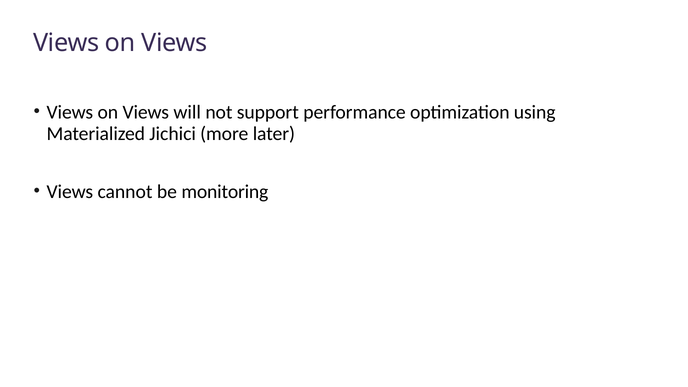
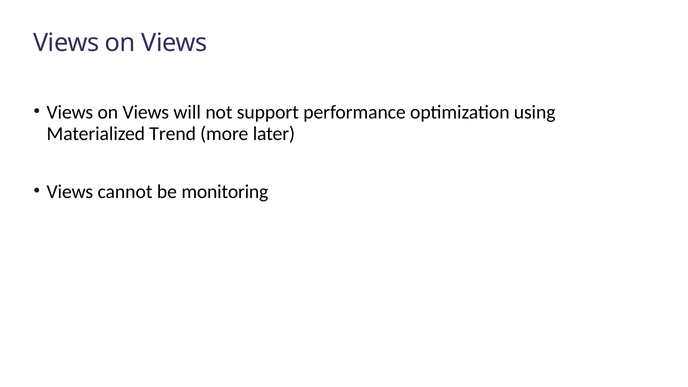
Jichici: Jichici -> Trend
